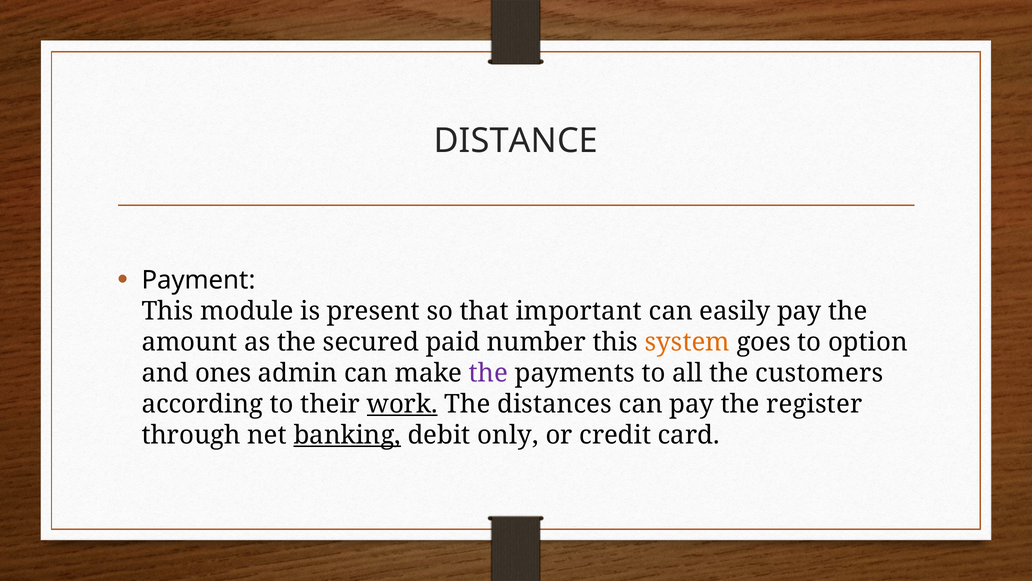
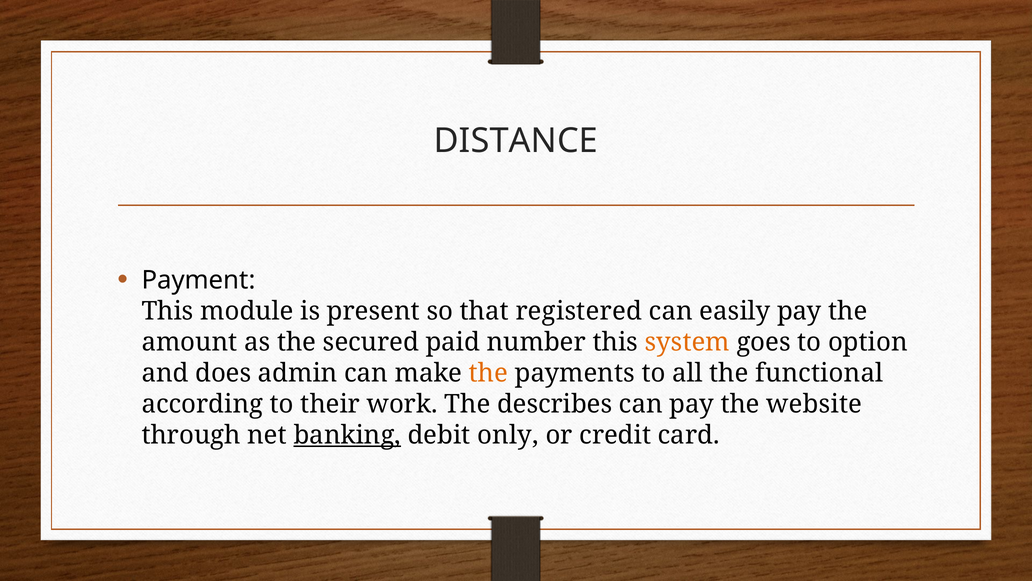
important: important -> registered
ones: ones -> does
the at (488, 373) colour: purple -> orange
customers: customers -> functional
work underline: present -> none
distances: distances -> describes
register: register -> website
